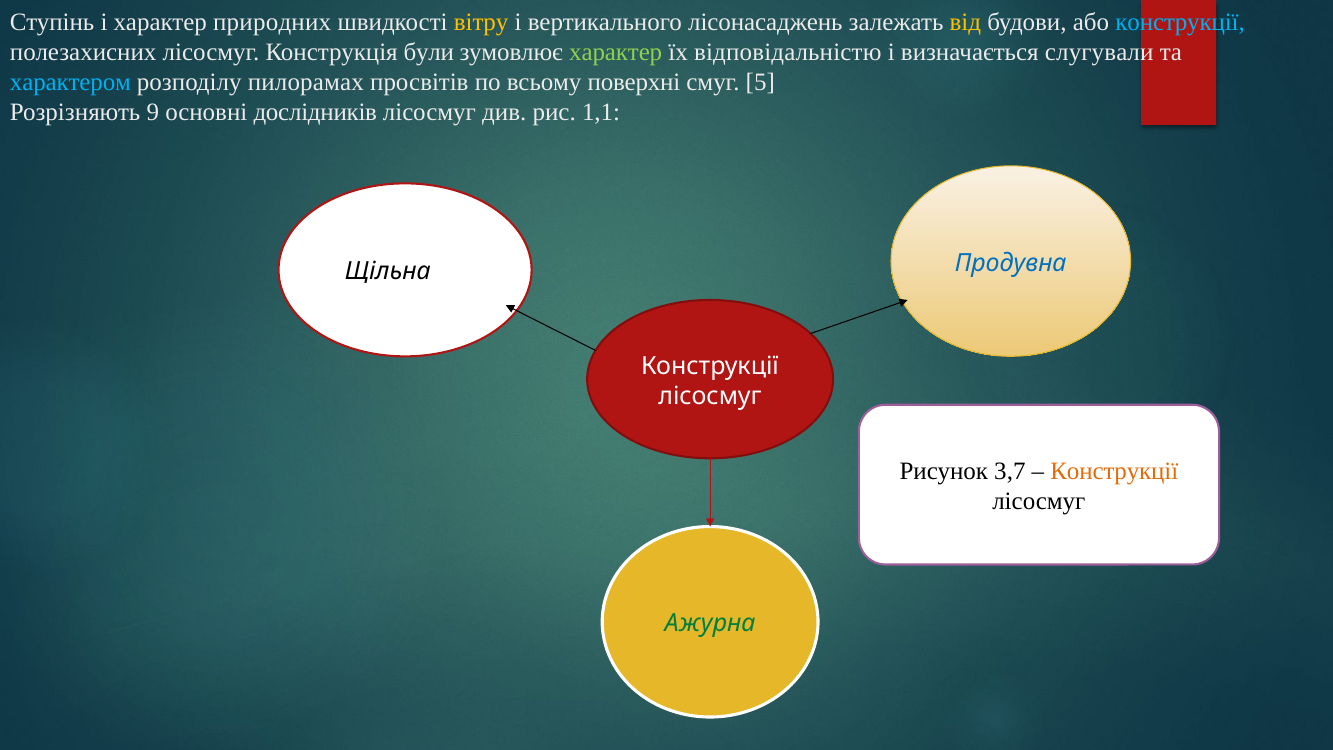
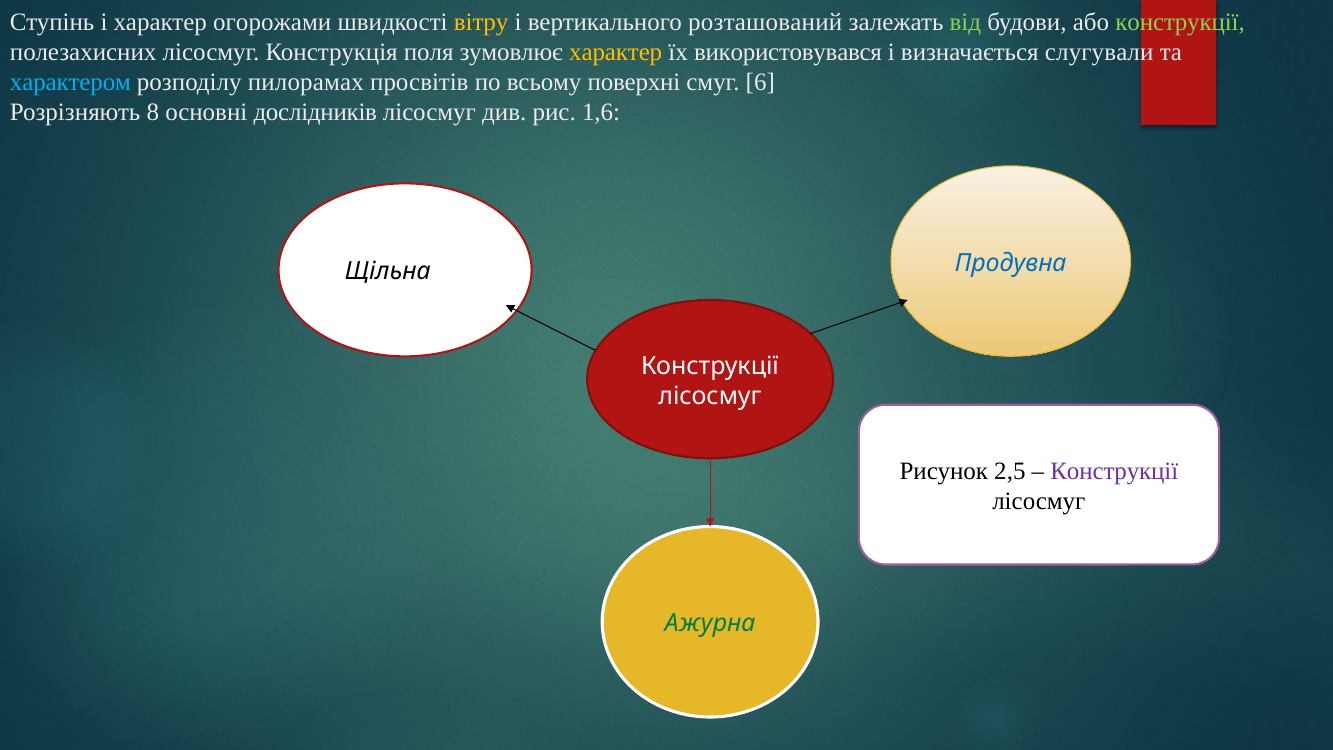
природних: природних -> огорожами
лісонасаджень: лісонасаджень -> розташований
від colour: yellow -> light green
конструкції at (1180, 22) colour: light blue -> light green
були: були -> поля
характер at (616, 52) colour: light green -> yellow
відповідальністю: відповідальністю -> використовувався
5: 5 -> 6
9: 9 -> 8
1,1: 1,1 -> 1,6
3,7: 3,7 -> 2,5
Конструкції at (1114, 471) colour: orange -> purple
